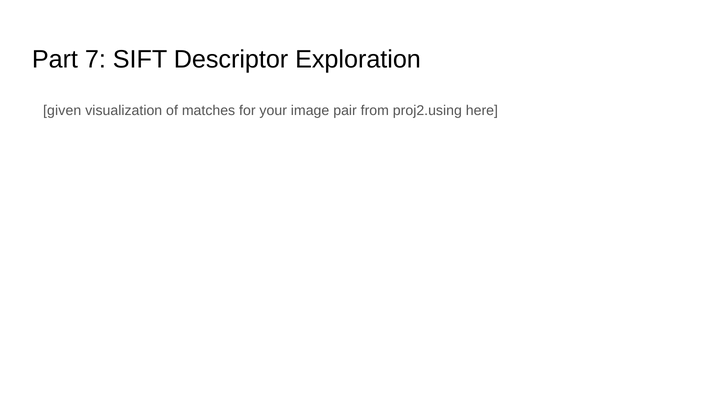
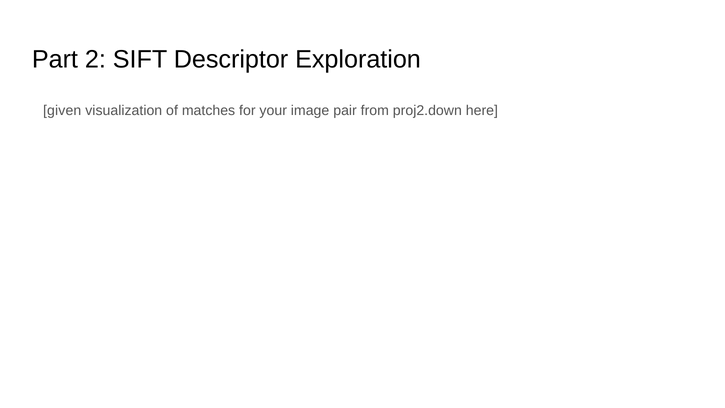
7: 7 -> 2
proj2.using: proj2.using -> proj2.down
